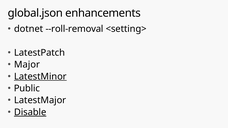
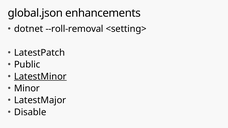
Major: Major -> Public
Public: Public -> Minor
Disable underline: present -> none
